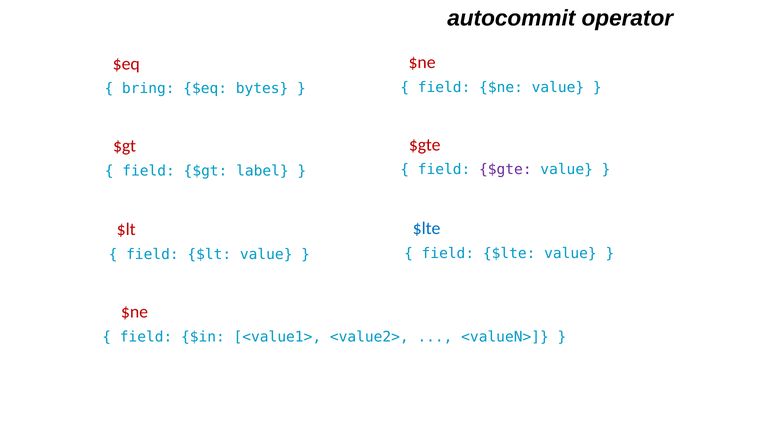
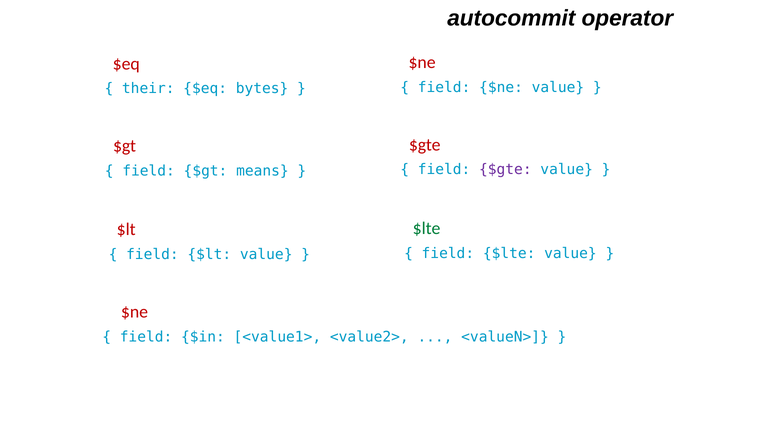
bring: bring -> their
label: label -> means
$lte at (427, 228) colour: blue -> green
